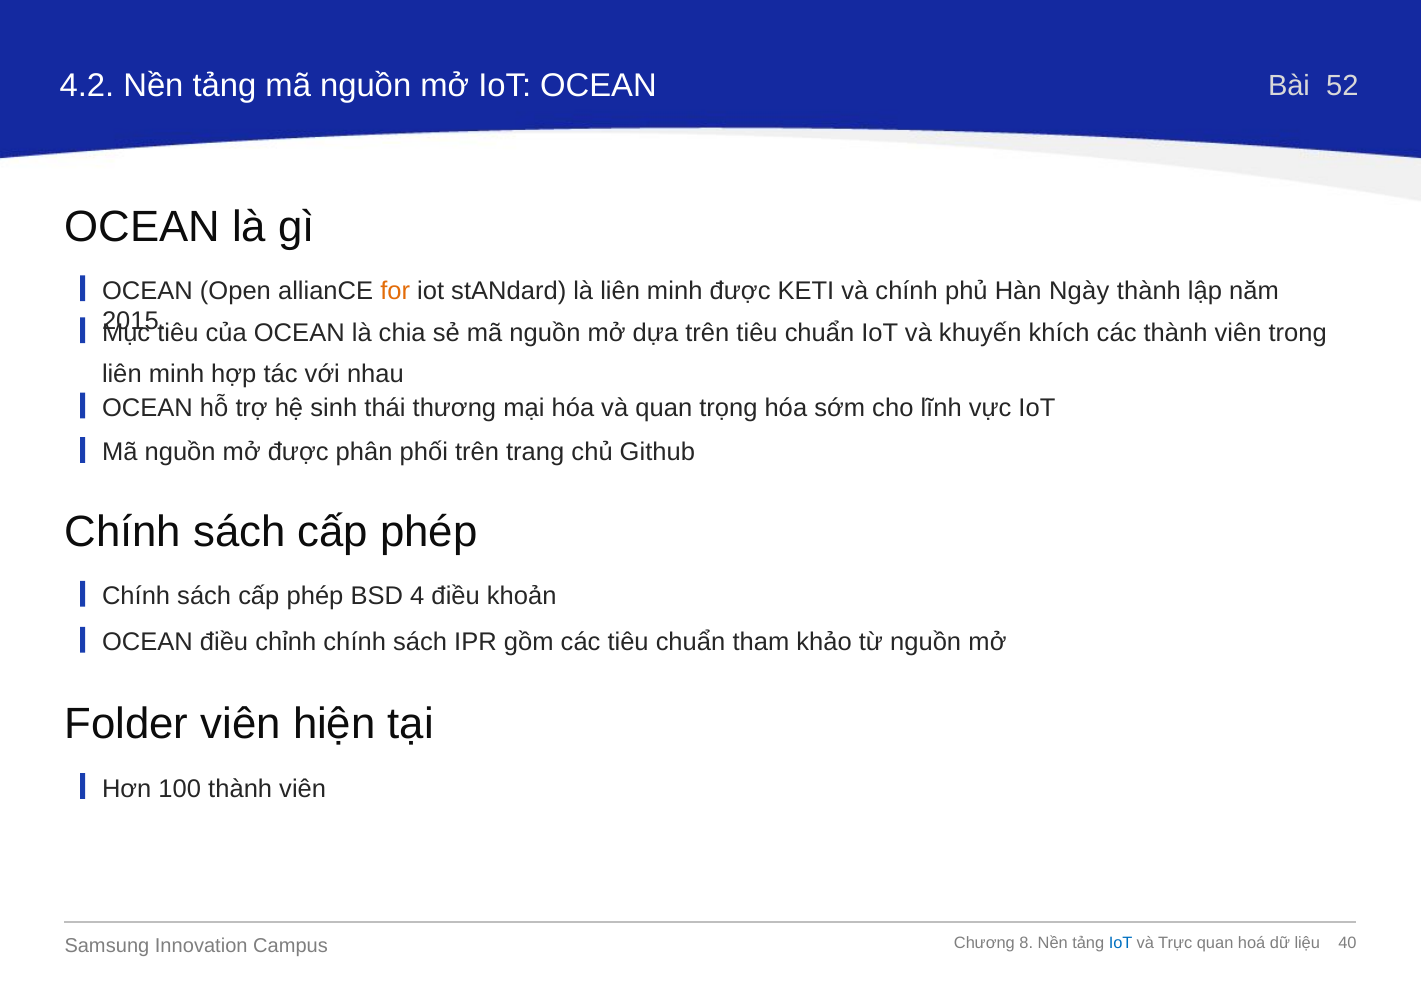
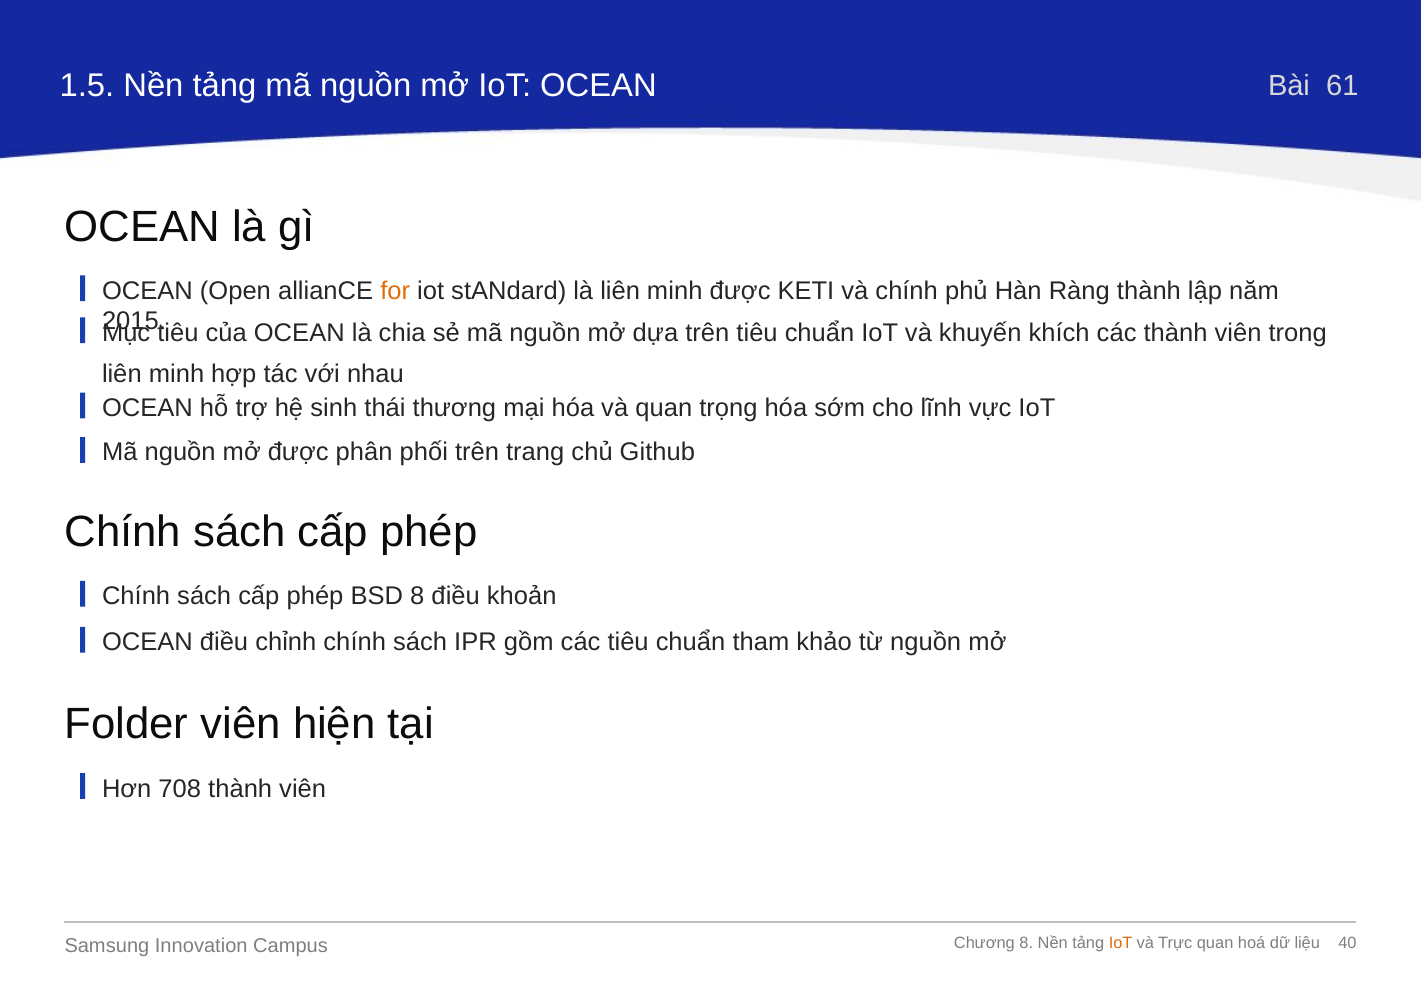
4.2: 4.2 -> 1.5
52: 52 -> 61
Ngày: Ngày -> Ràng
BSD 4: 4 -> 8
100: 100 -> 708
IoT at (1121, 943) colour: blue -> orange
